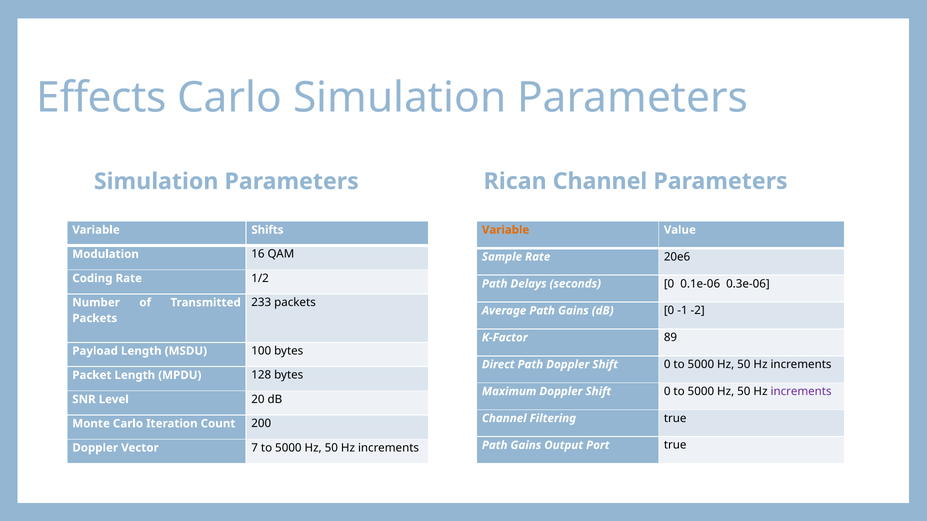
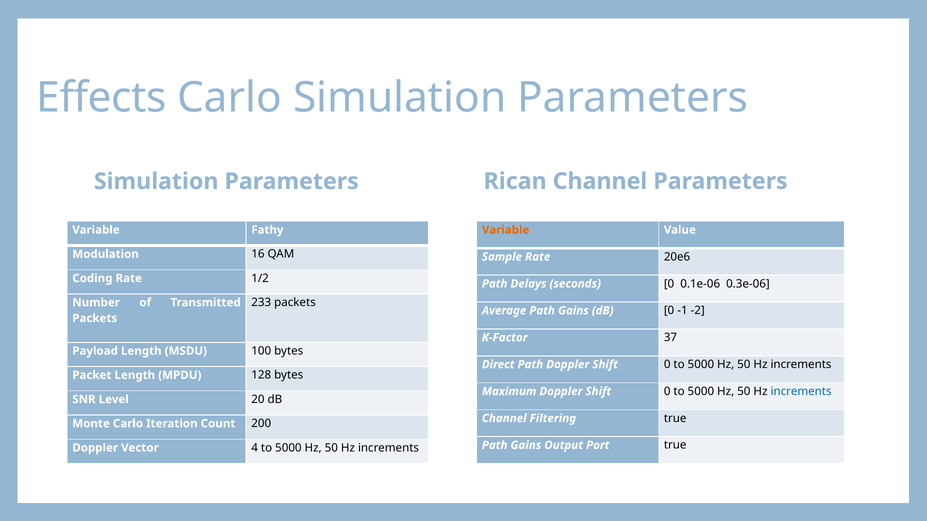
Shifts: Shifts -> Fathy
89: 89 -> 37
increments at (801, 392) colour: purple -> blue
7: 7 -> 4
